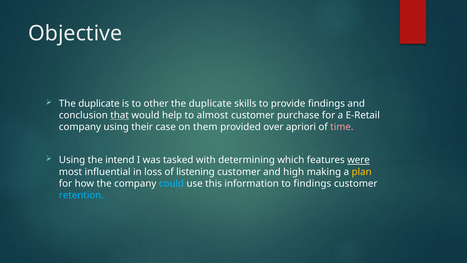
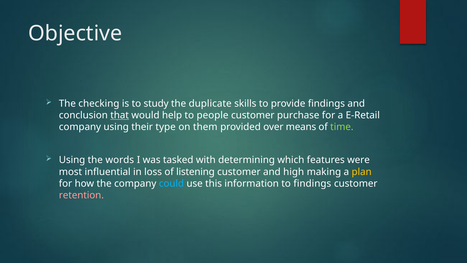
duplicate at (99, 103): duplicate -> checking
other: other -> study
almost: almost -> people
case: case -> type
apriori: apriori -> means
time colour: pink -> light green
intend: intend -> words
were underline: present -> none
retention colour: light blue -> pink
